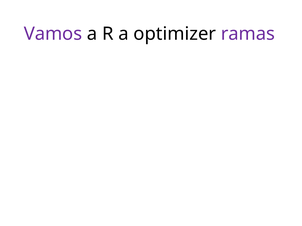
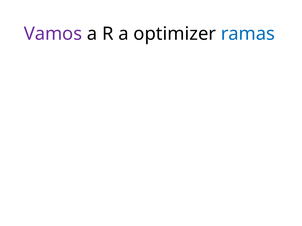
ramas colour: purple -> blue
